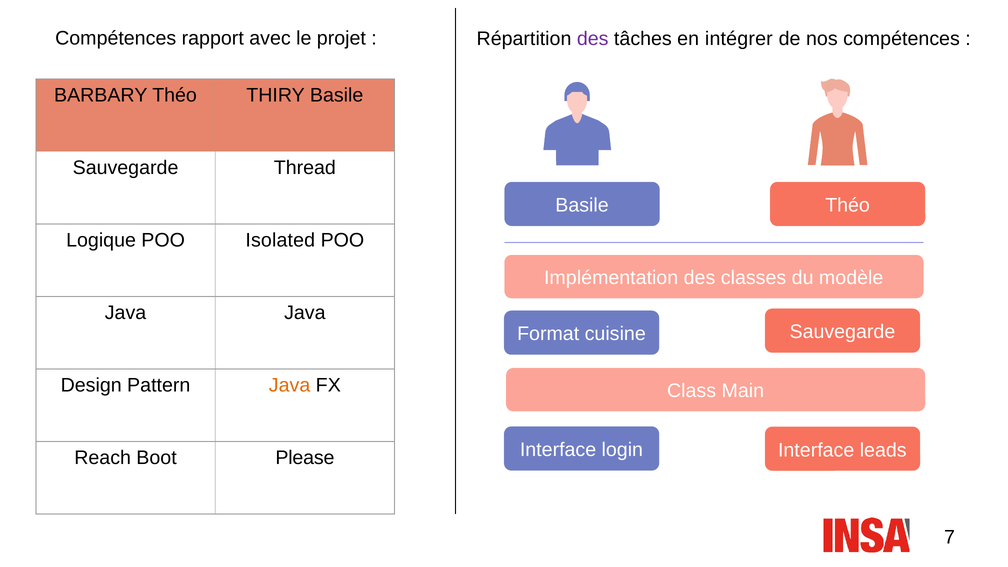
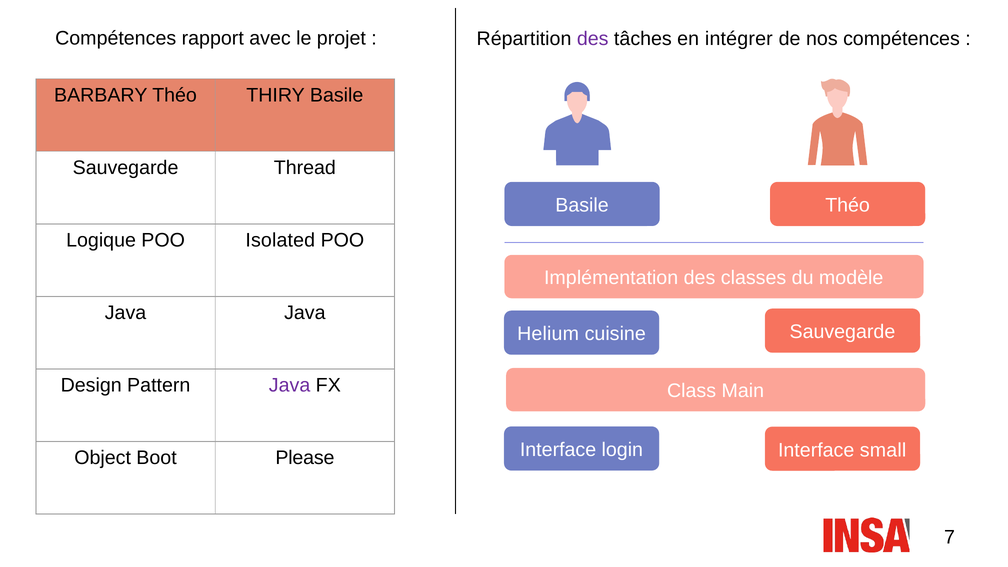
Format: Format -> Helium
Java at (290, 385) colour: orange -> purple
leads: leads -> small
Reach: Reach -> Object
